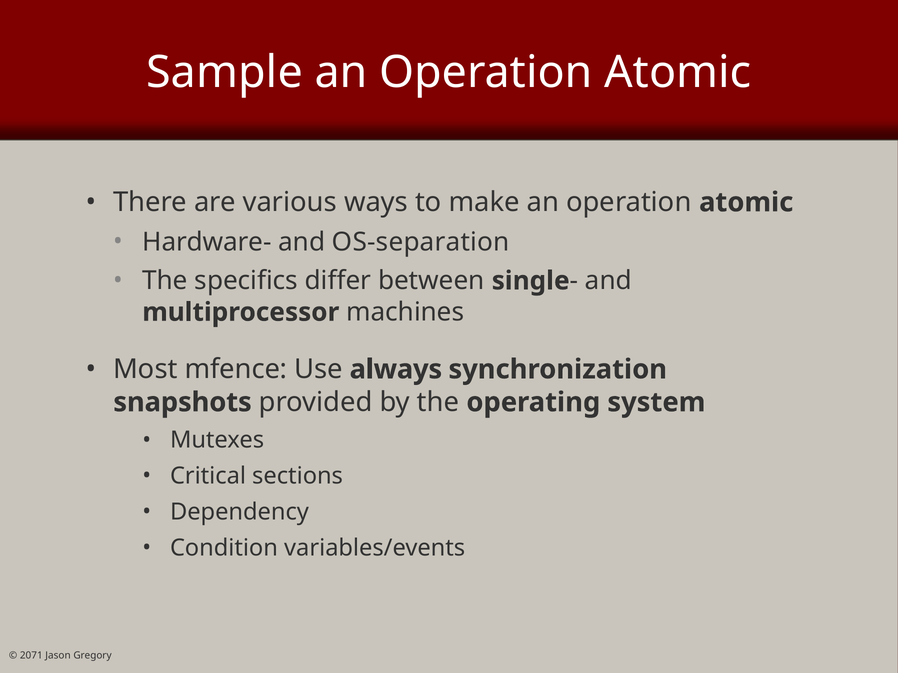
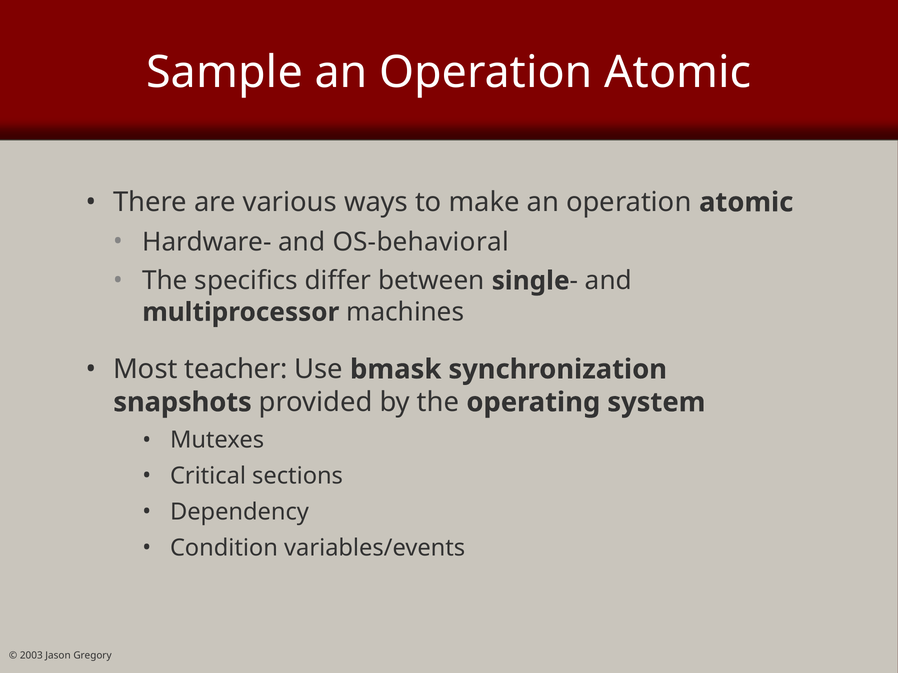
OS-separation: OS-separation -> OS-behavioral
mfence: mfence -> teacher
always: always -> bmask
2071: 2071 -> 2003
